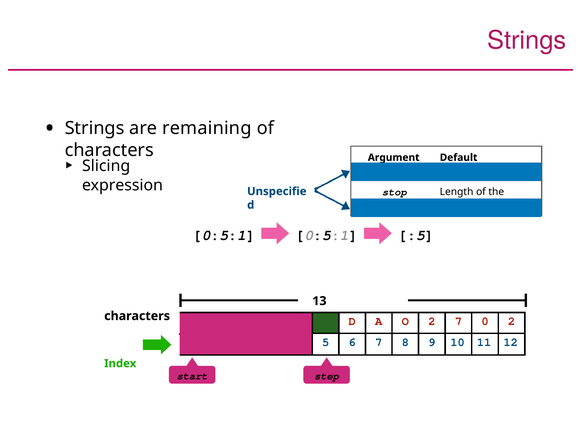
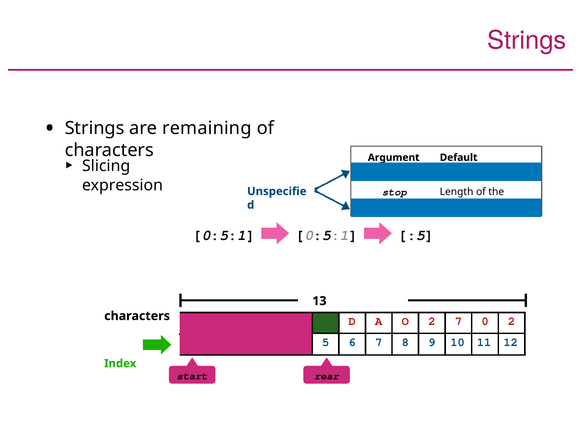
start step: step -> rear
